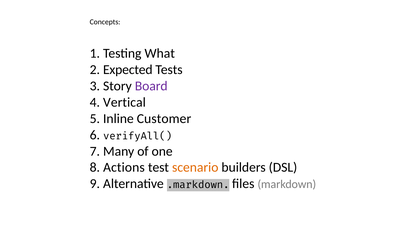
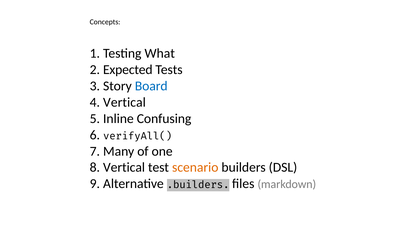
Board colour: purple -> blue
Customer: Customer -> Confusing
8 Actions: Actions -> Vertical
.markdown: .markdown -> .builders
